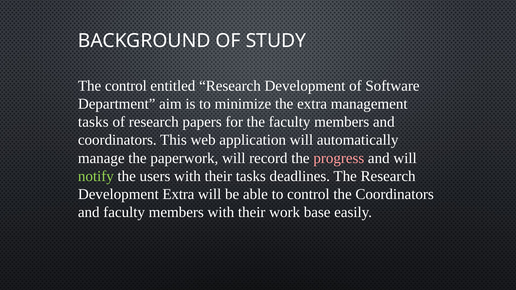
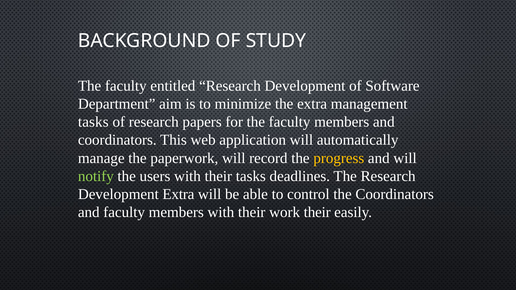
control at (126, 86): control -> faculty
progress colour: pink -> yellow
work base: base -> their
